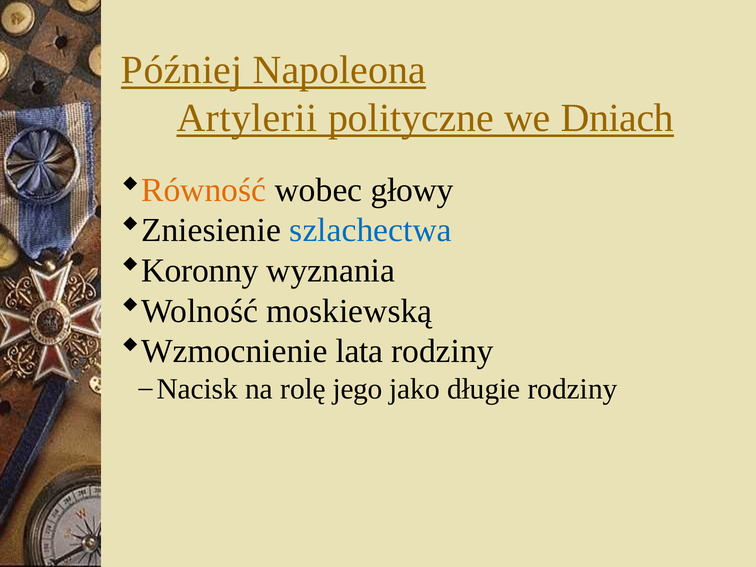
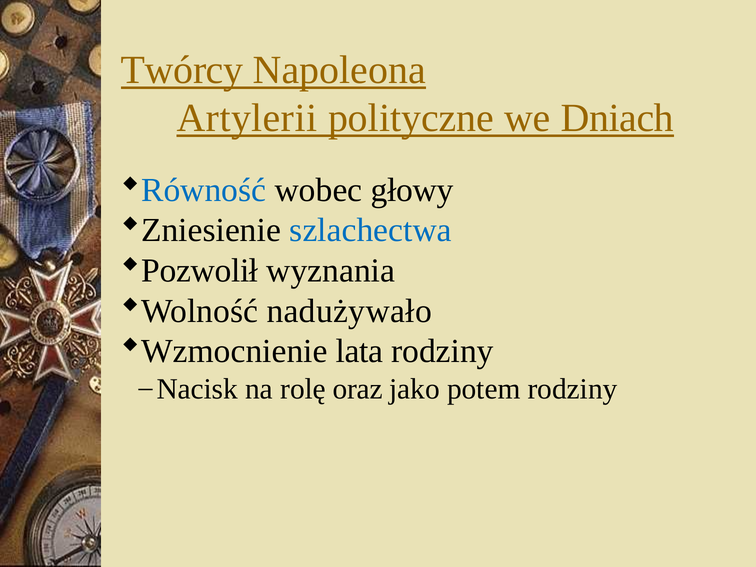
Później: Później -> Twórcy
Równość colour: orange -> blue
Koronny: Koronny -> Pozwolił
moskiewską: moskiewską -> nadużywało
jego: jego -> oraz
długie: długie -> potem
